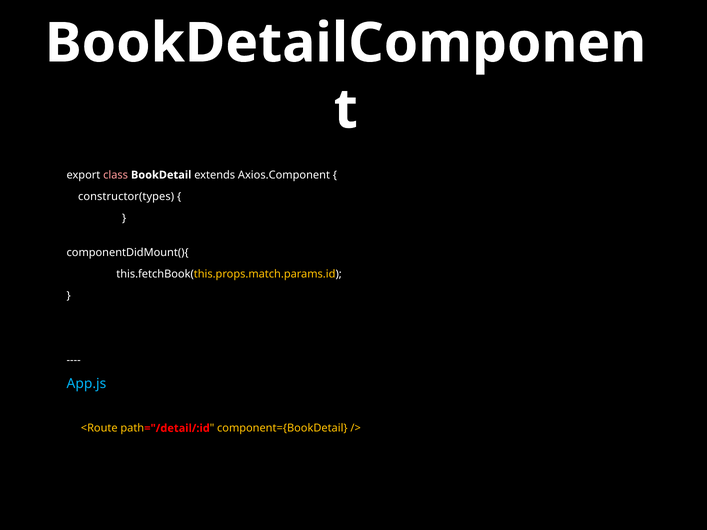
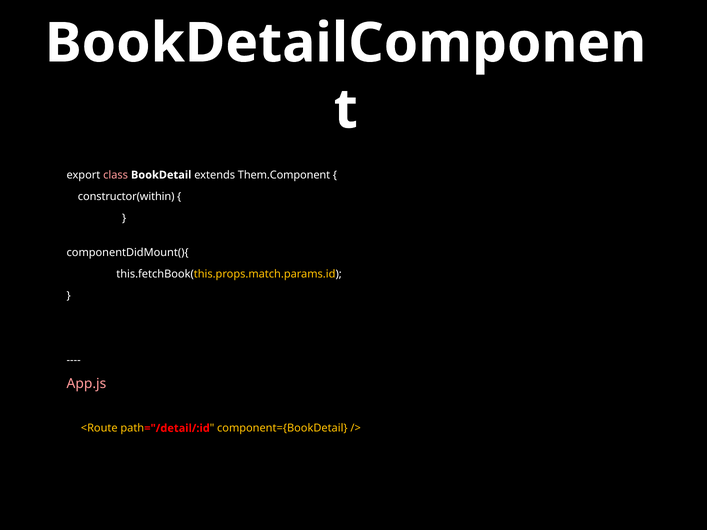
Axios.Component: Axios.Component -> Them.Component
constructor(types: constructor(types -> constructor(within
App.js colour: light blue -> pink
